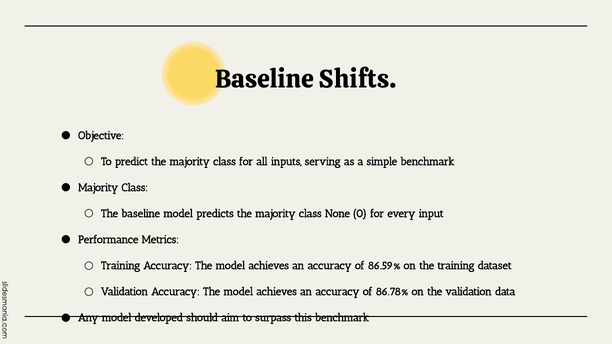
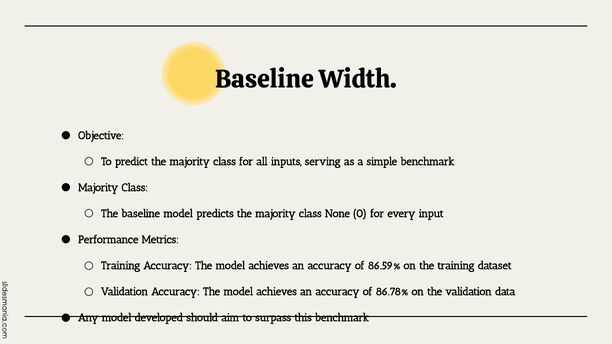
Shifts: Shifts -> Width
